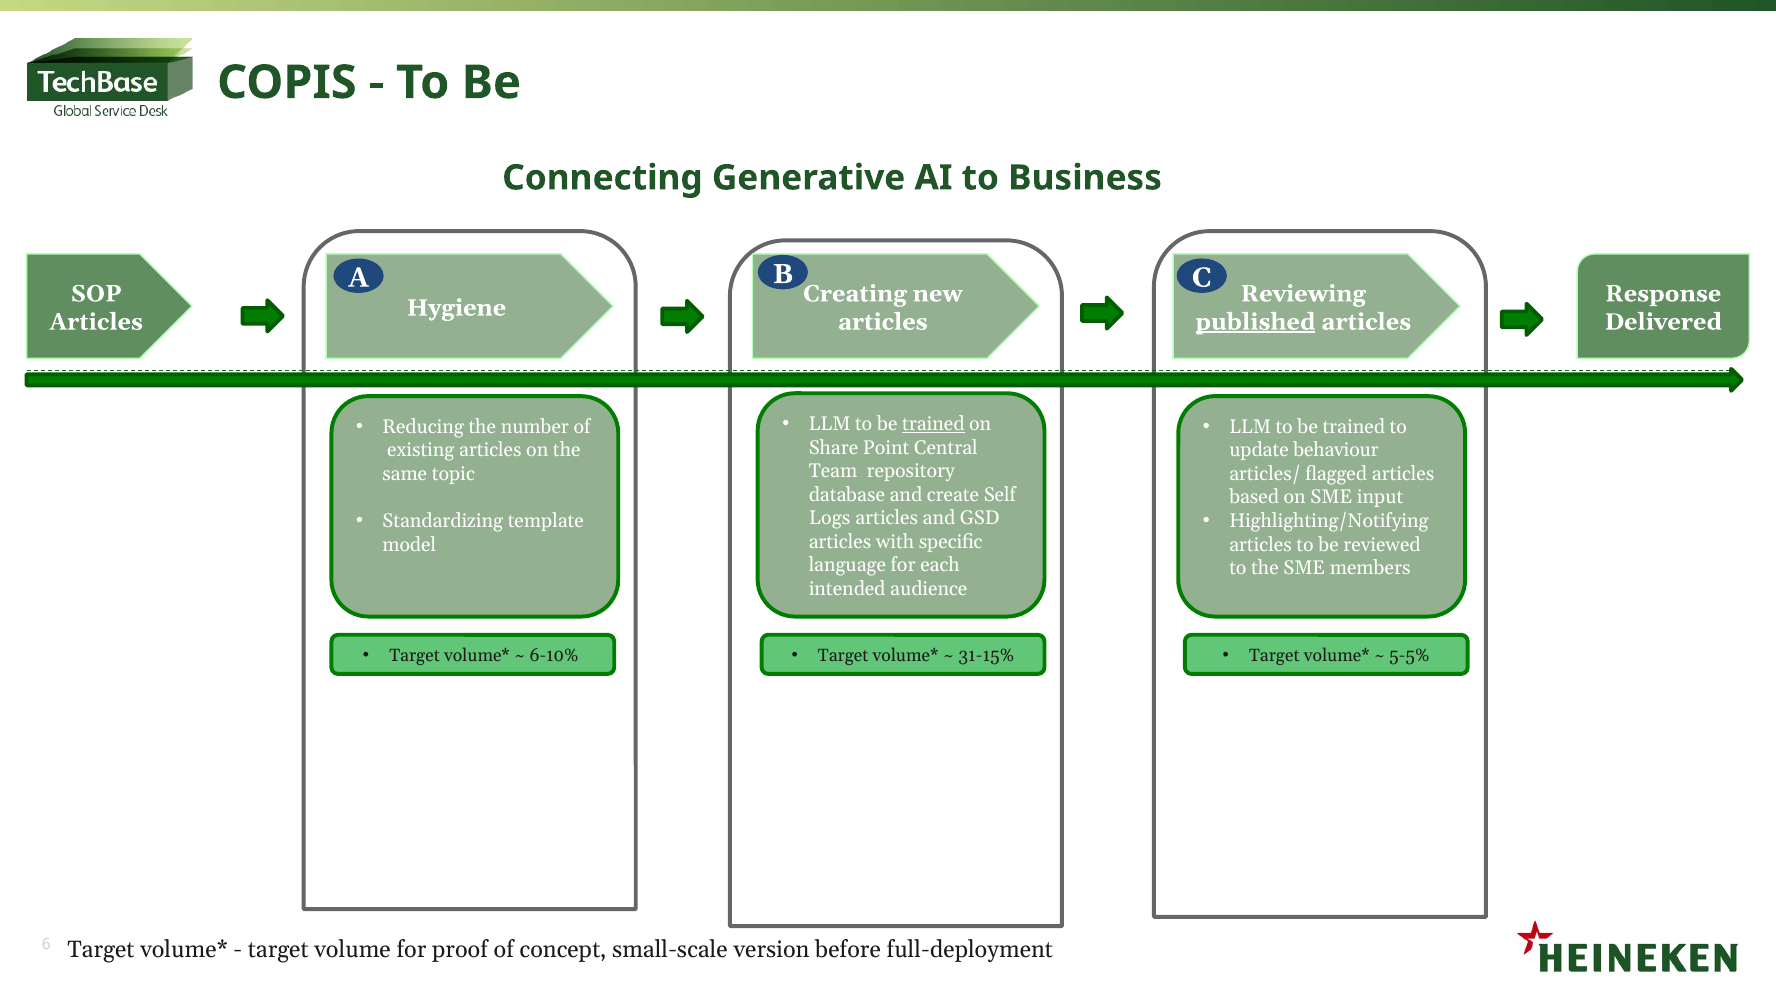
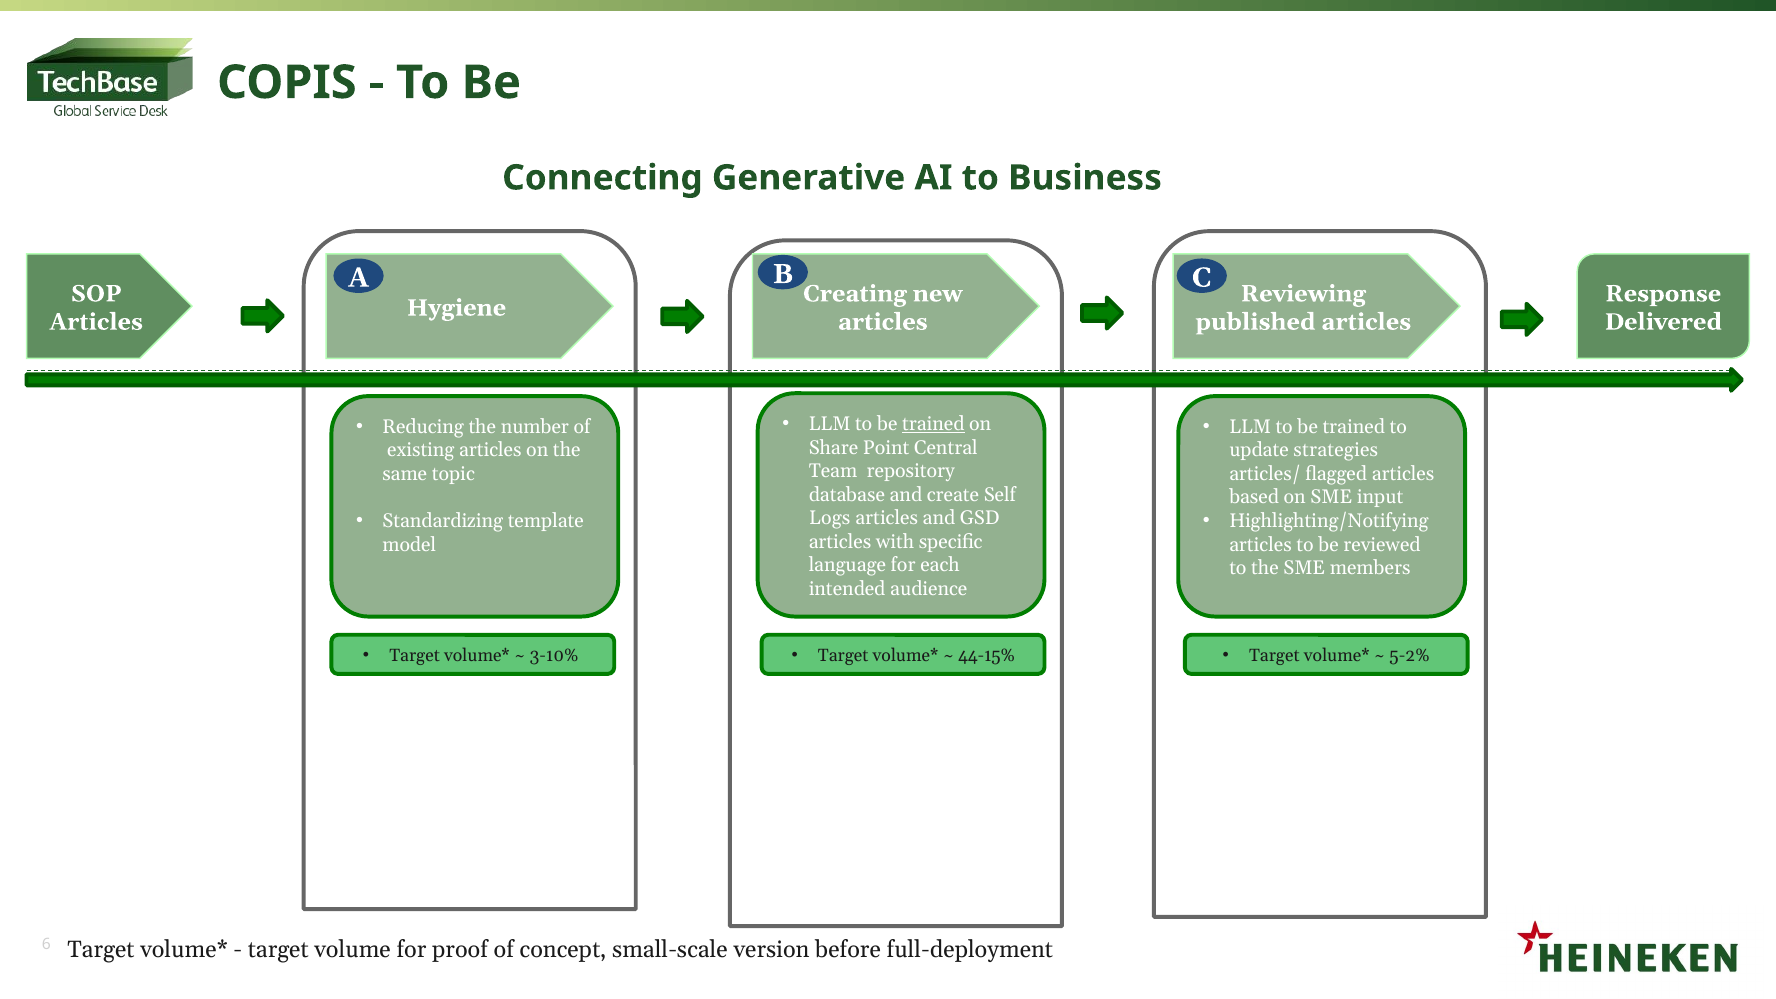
published underline: present -> none
behaviour: behaviour -> strategies
6-10%: 6-10% -> 3-10%
31-15%: 31-15% -> 44-15%
5-5%: 5-5% -> 5-2%
